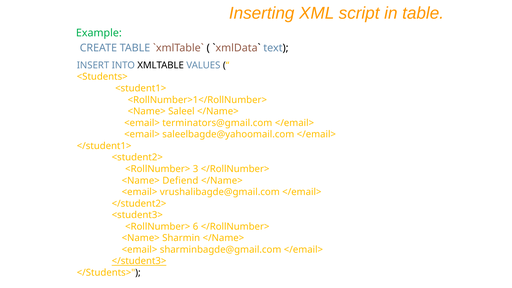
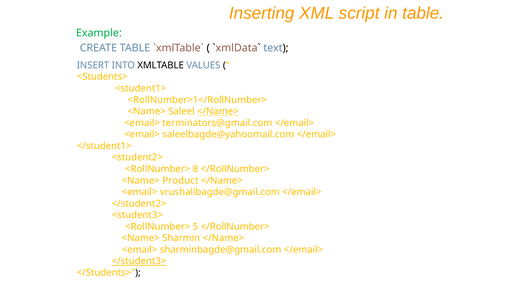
</Name> at (218, 111) underline: none -> present
3: 3 -> 8
Defiend: Defiend -> Product
6: 6 -> 5
